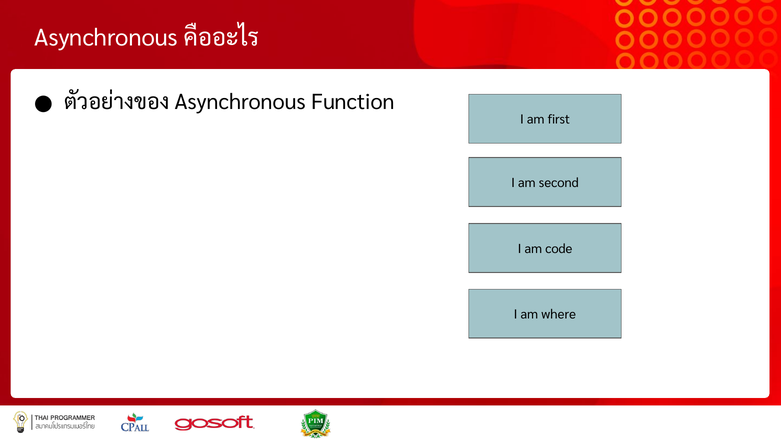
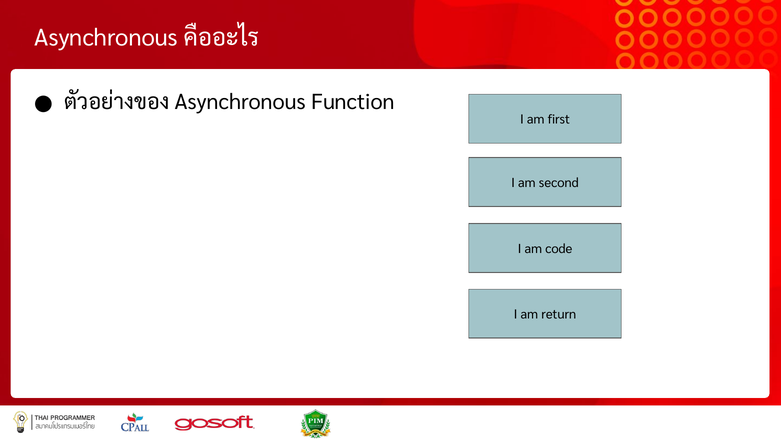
where: where -> return
